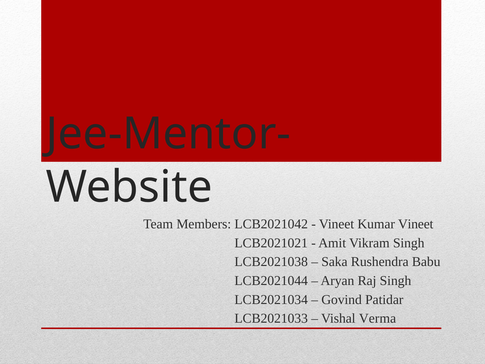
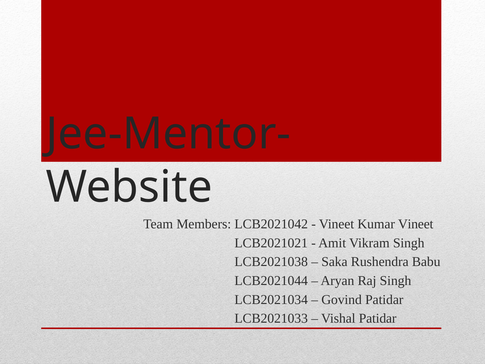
Vishal Verma: Verma -> Patidar
